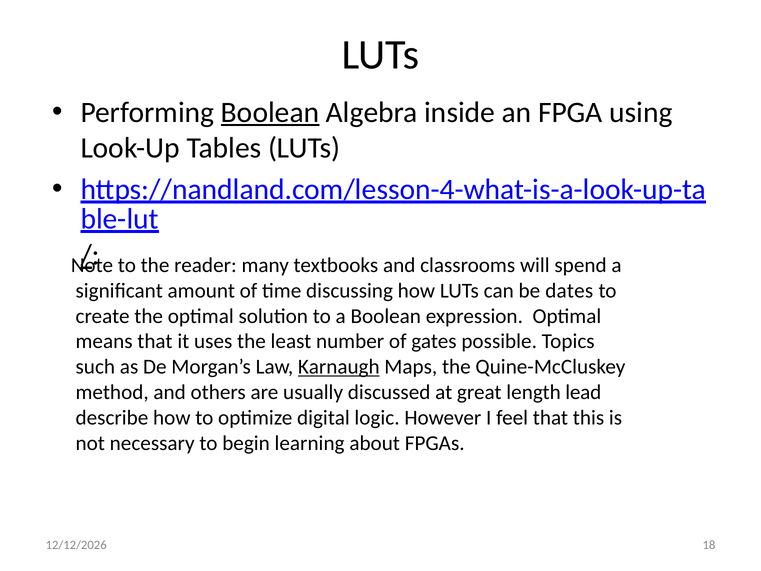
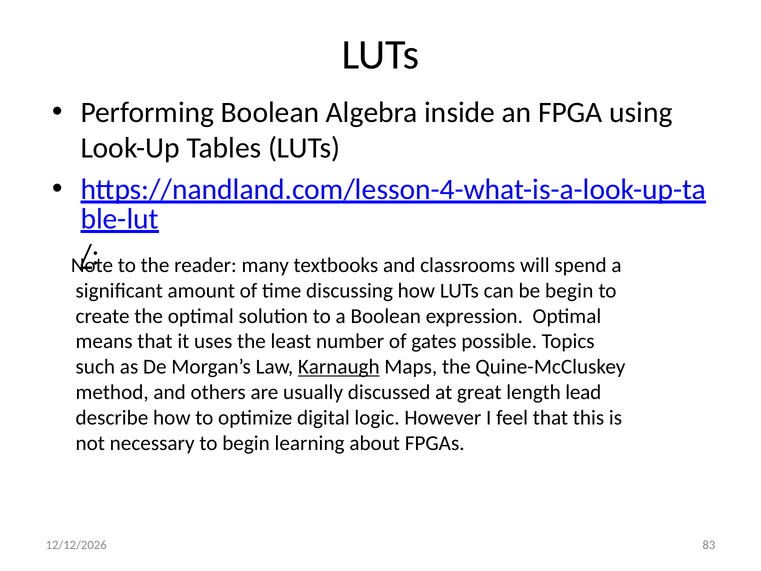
Boolean at (270, 112) underline: present -> none
be dates: dates -> begin
18: 18 -> 83
